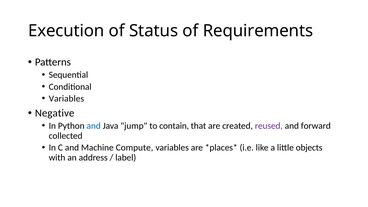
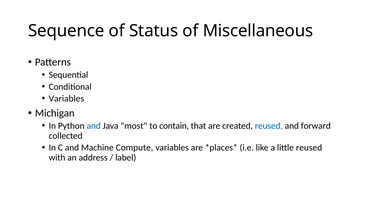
Execution: Execution -> Sequence
Requirements: Requirements -> Miscellaneous
Negative: Negative -> Michigan
jump: jump -> most
reused at (269, 126) colour: purple -> blue
little objects: objects -> reused
